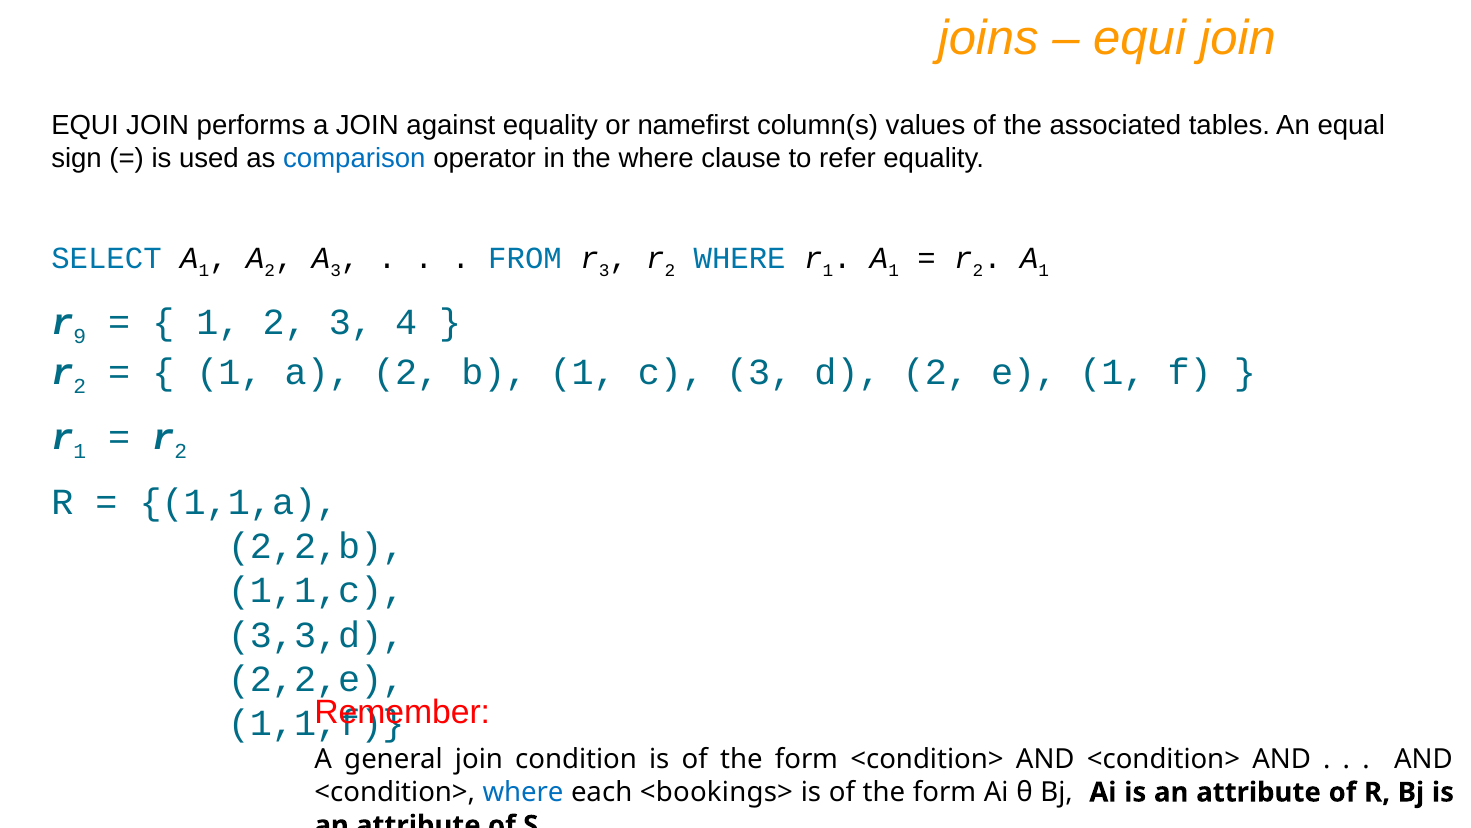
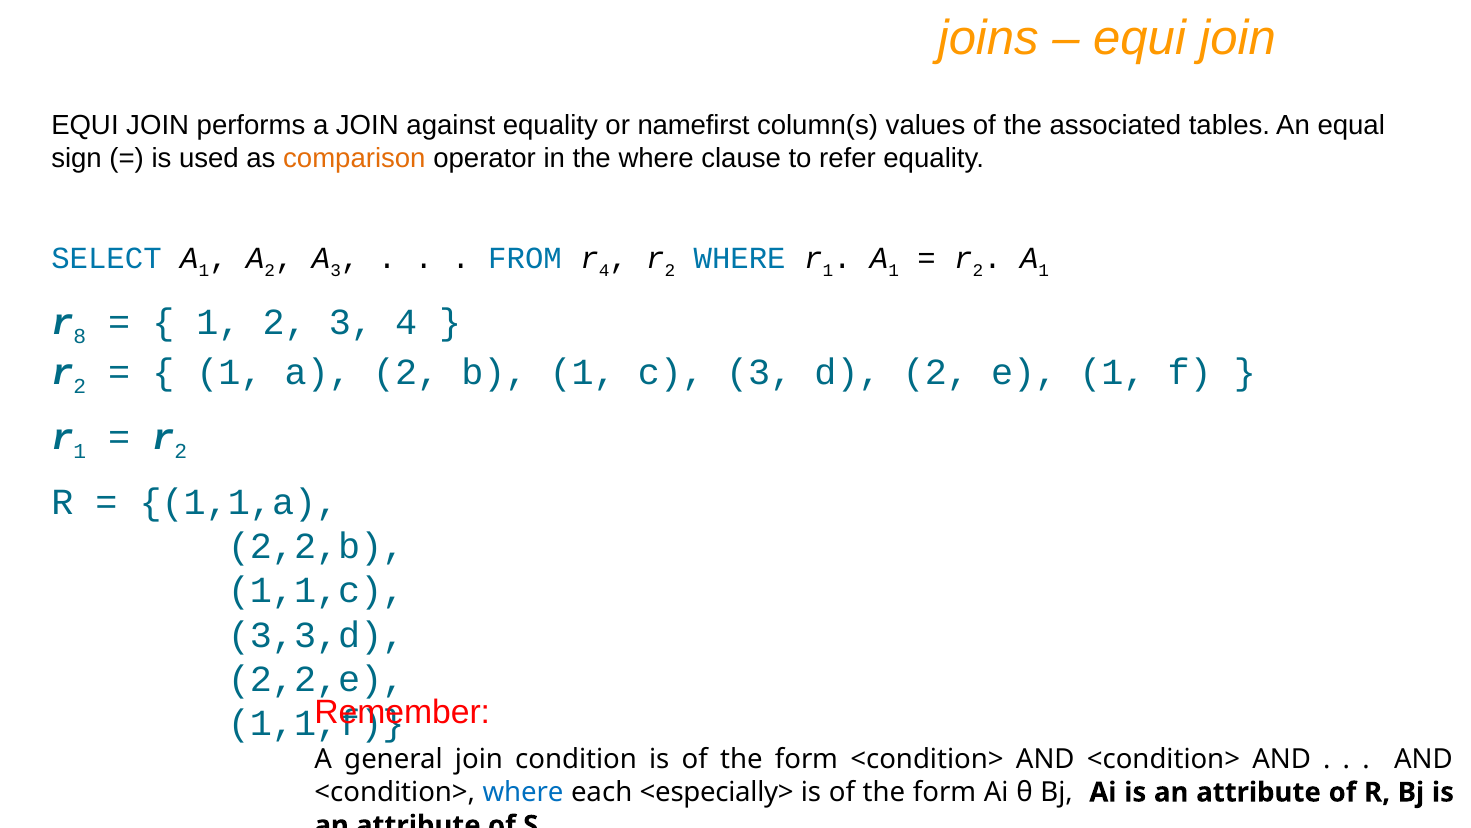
comparison colour: blue -> orange
r 3: 3 -> 4
9: 9 -> 8
<bookings>: <bookings> -> <especially>
